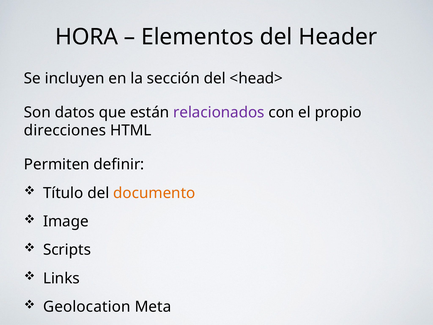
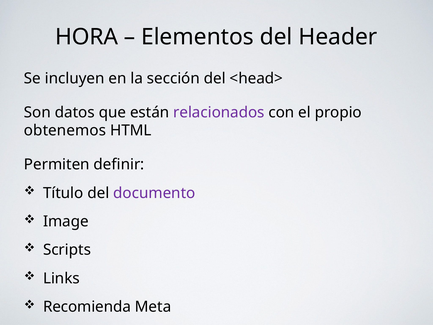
direcciones: direcciones -> obtenemos
documento colour: orange -> purple
Geolocation: Geolocation -> Recomienda
